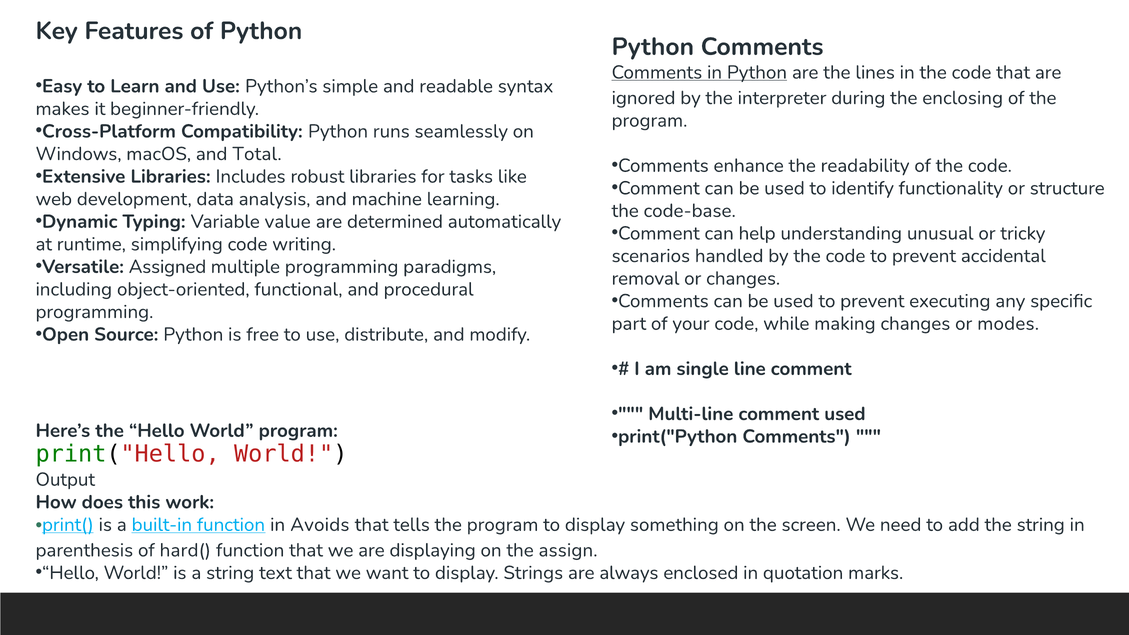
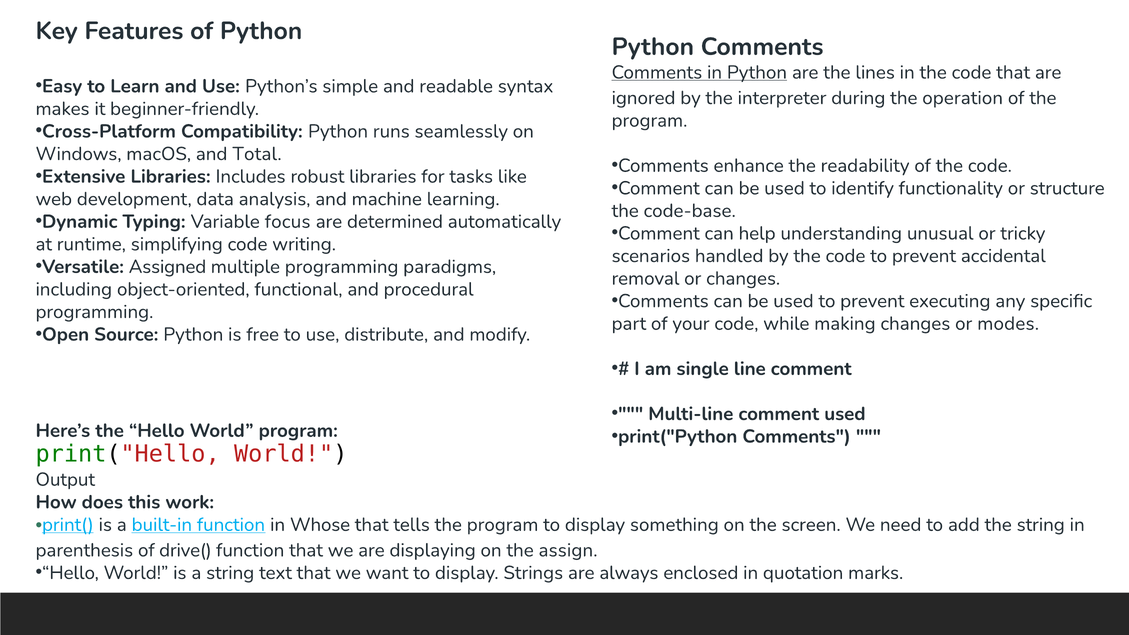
enclosing: enclosing -> operation
value: value -> focus
Avoids: Avoids -> Whose
hard(: hard( -> drive(
